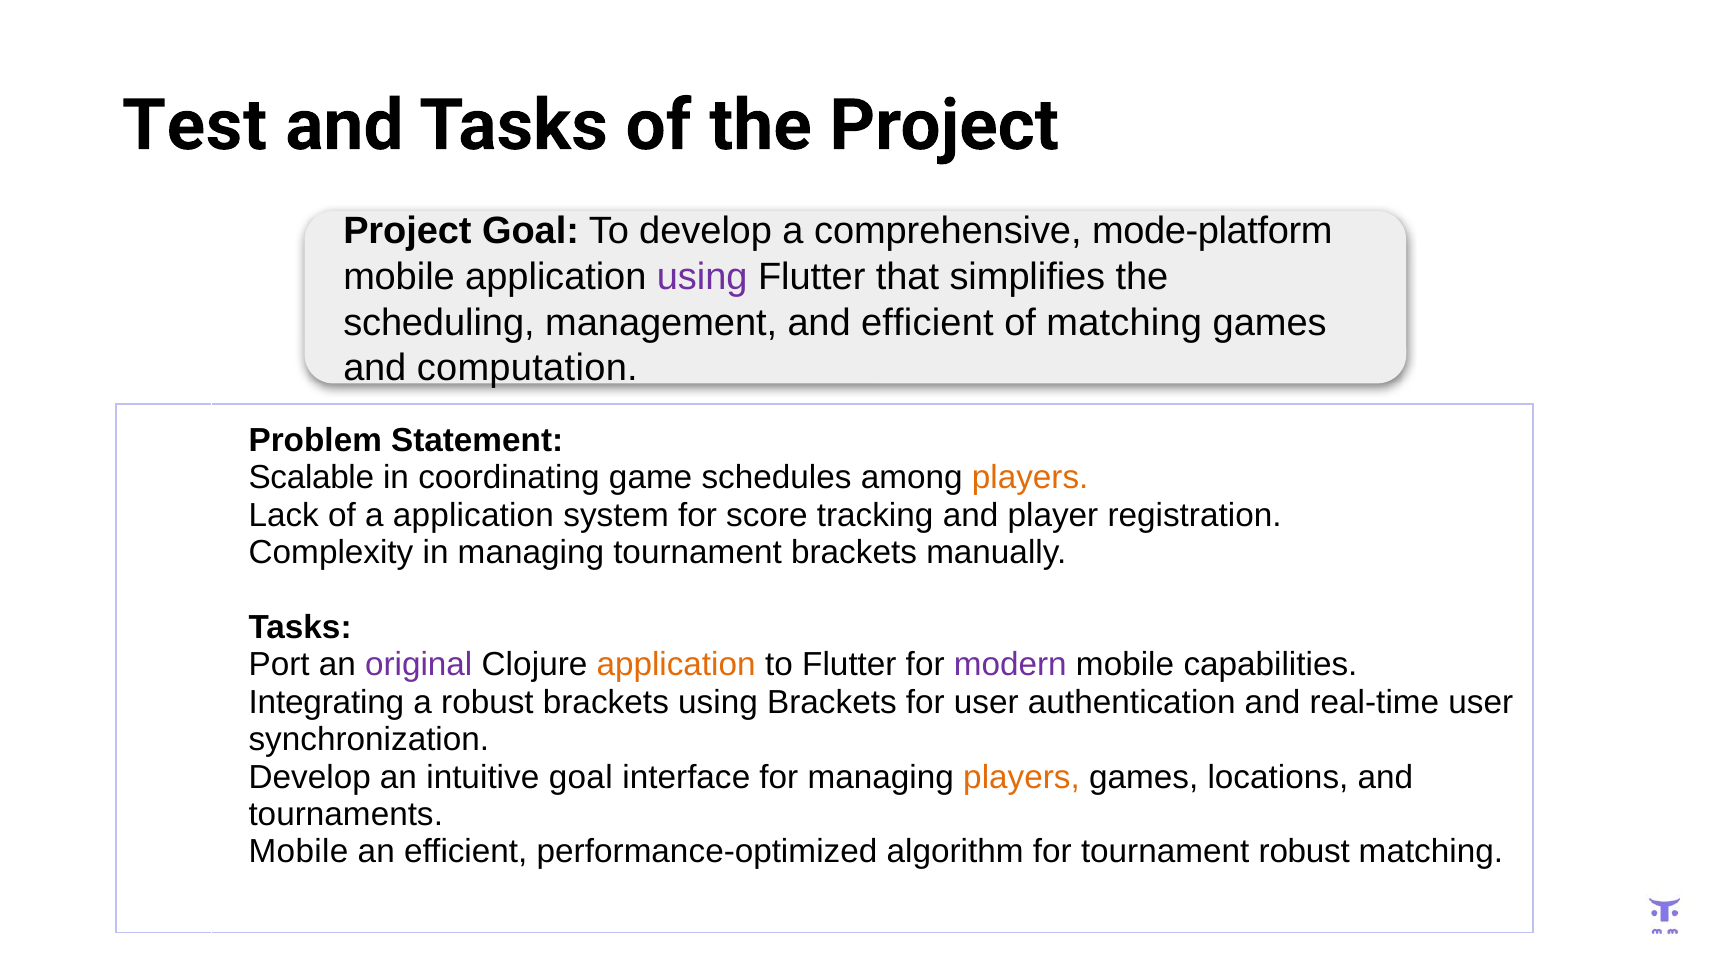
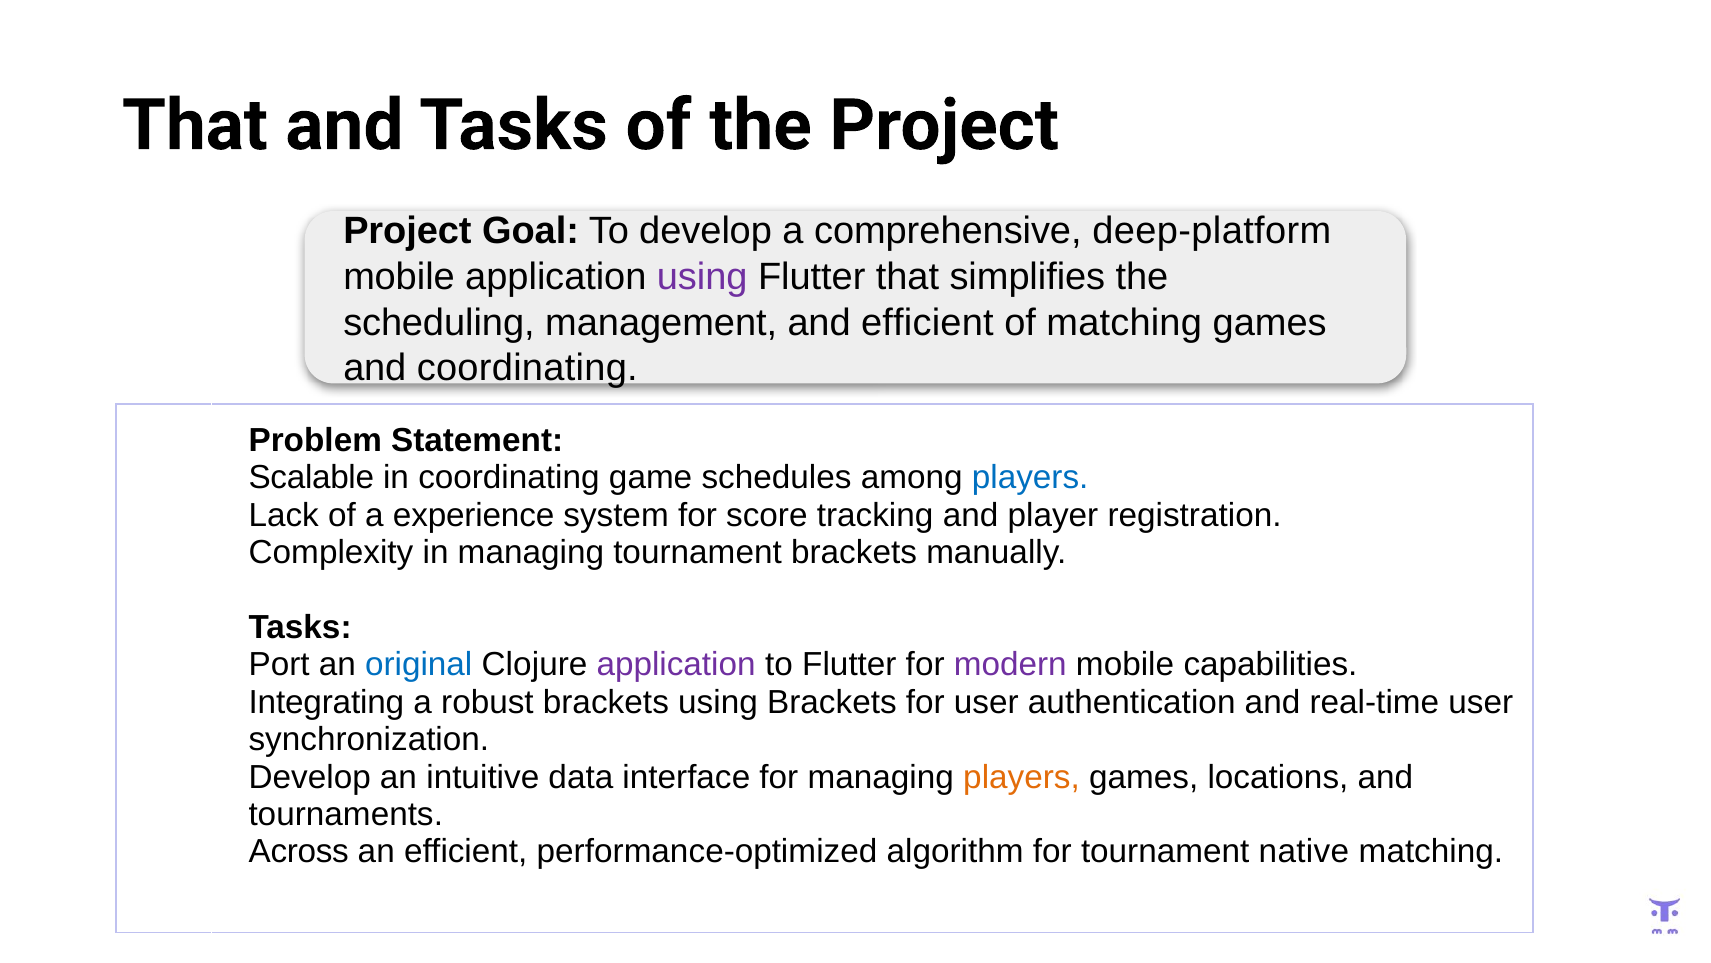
Test at (195, 126): Test -> That
mode-platform: mode-platform -> deep-platform
and computation: computation -> coordinating
players at (1030, 478) colour: orange -> blue
a application: application -> experience
original colour: purple -> blue
application at (676, 665) colour: orange -> purple
intuitive goal: goal -> data
Mobile at (298, 852): Mobile -> Across
tournament robust: robust -> native
